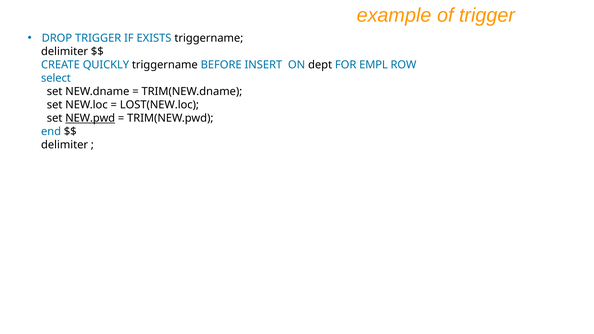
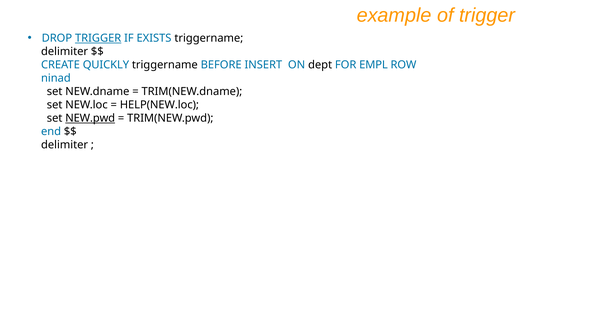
TRIGGER at (98, 38) underline: none -> present
select: select -> ninad
LOST(NEW.loc: LOST(NEW.loc -> HELP(NEW.loc
